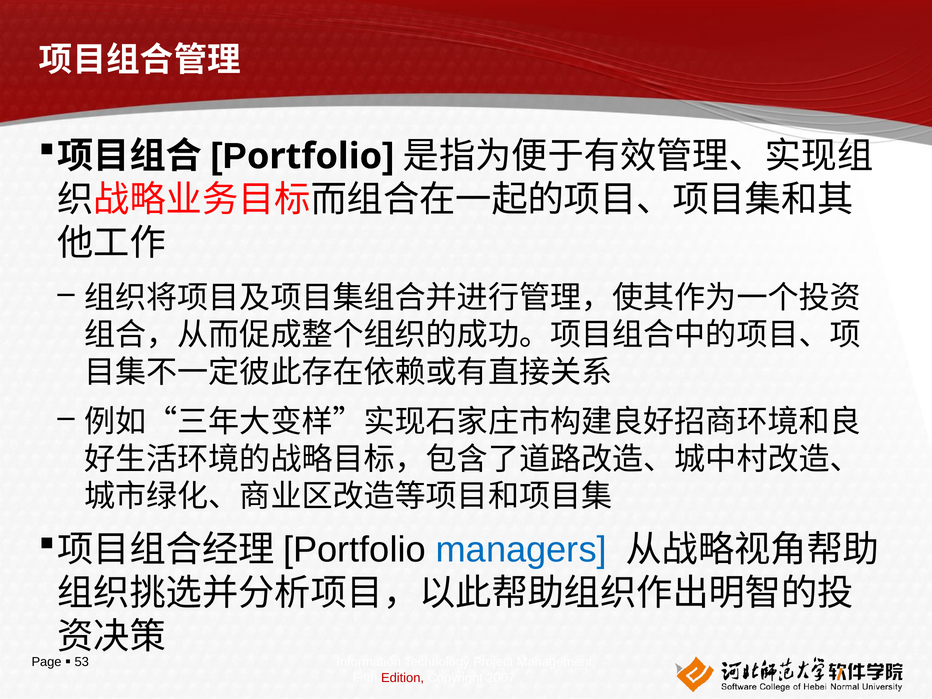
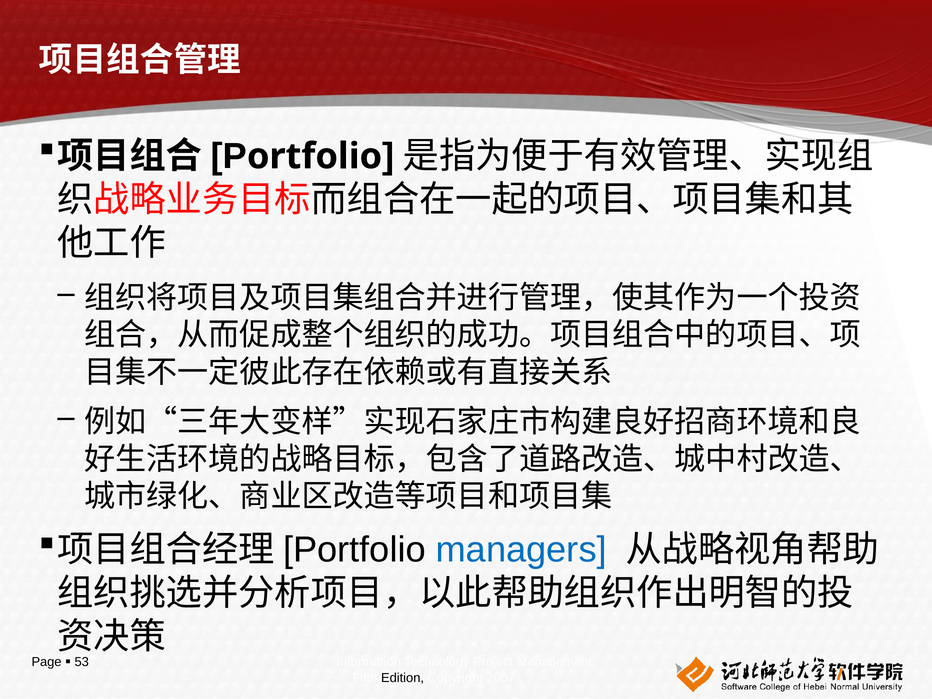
Edition colour: red -> black
